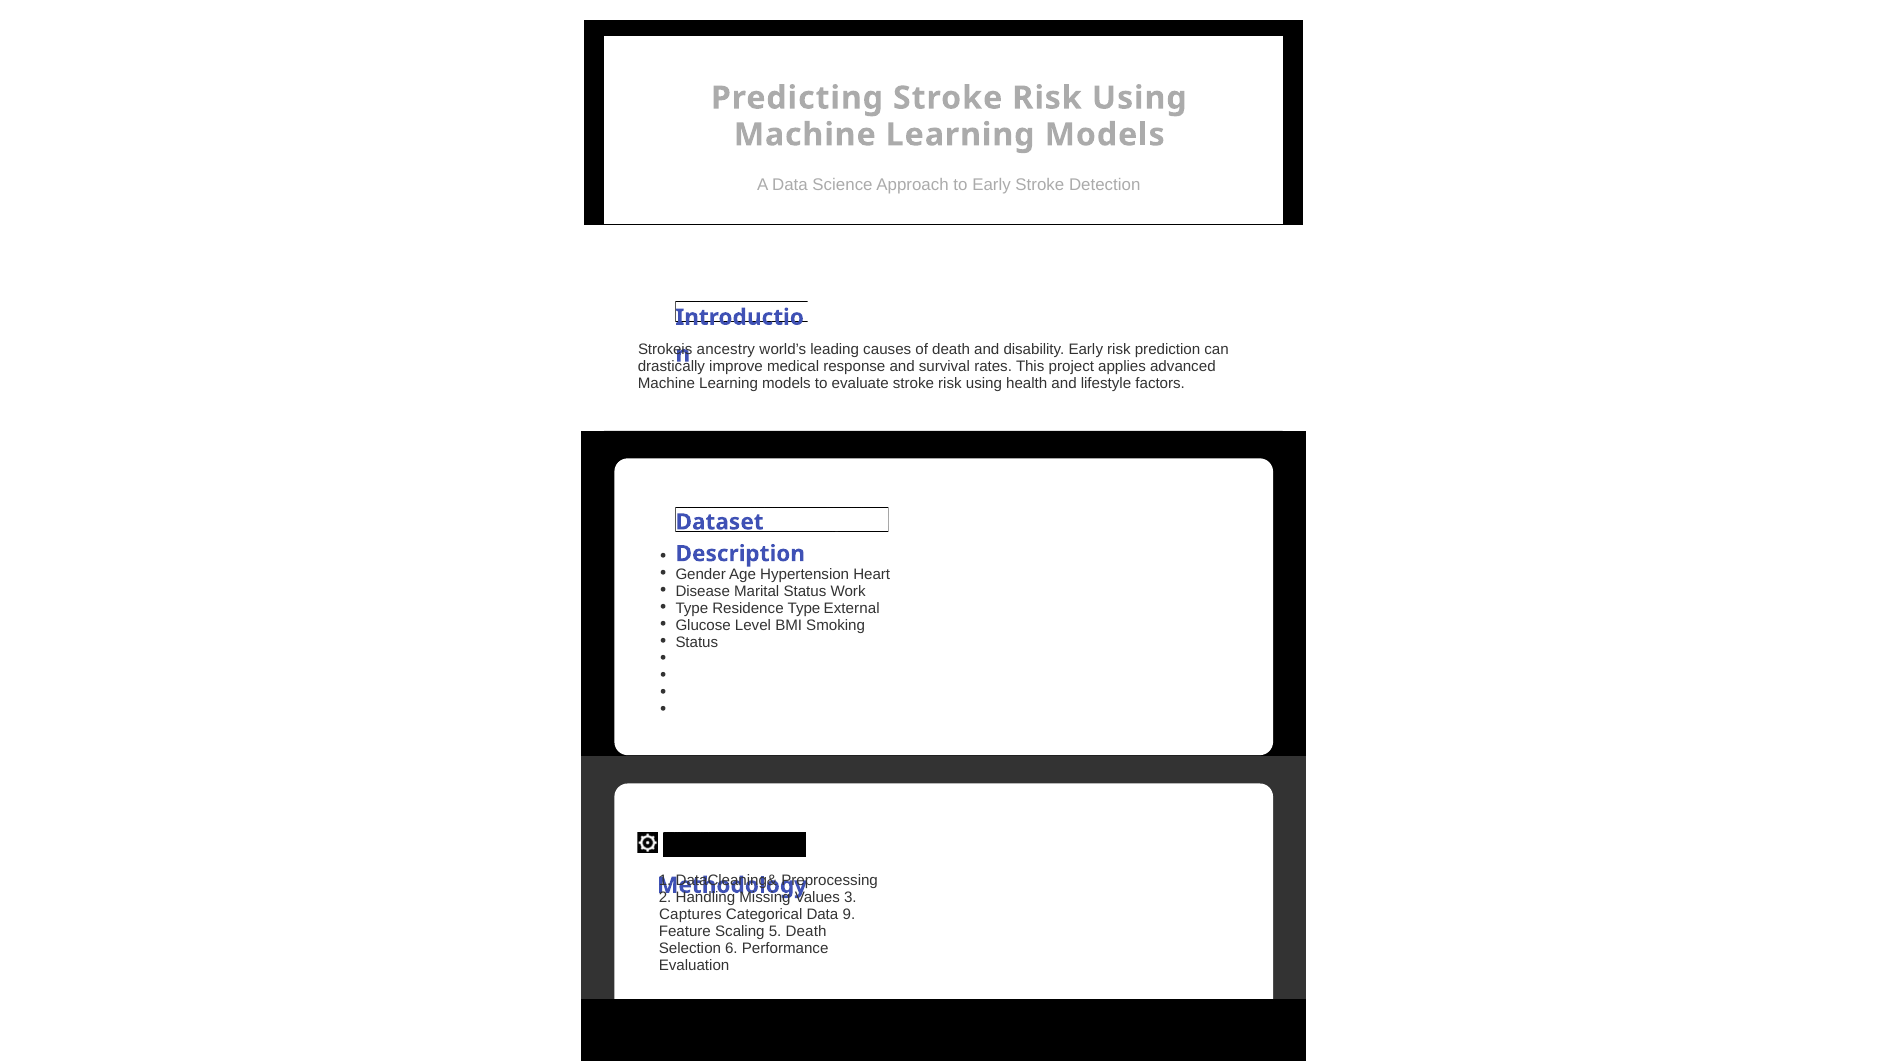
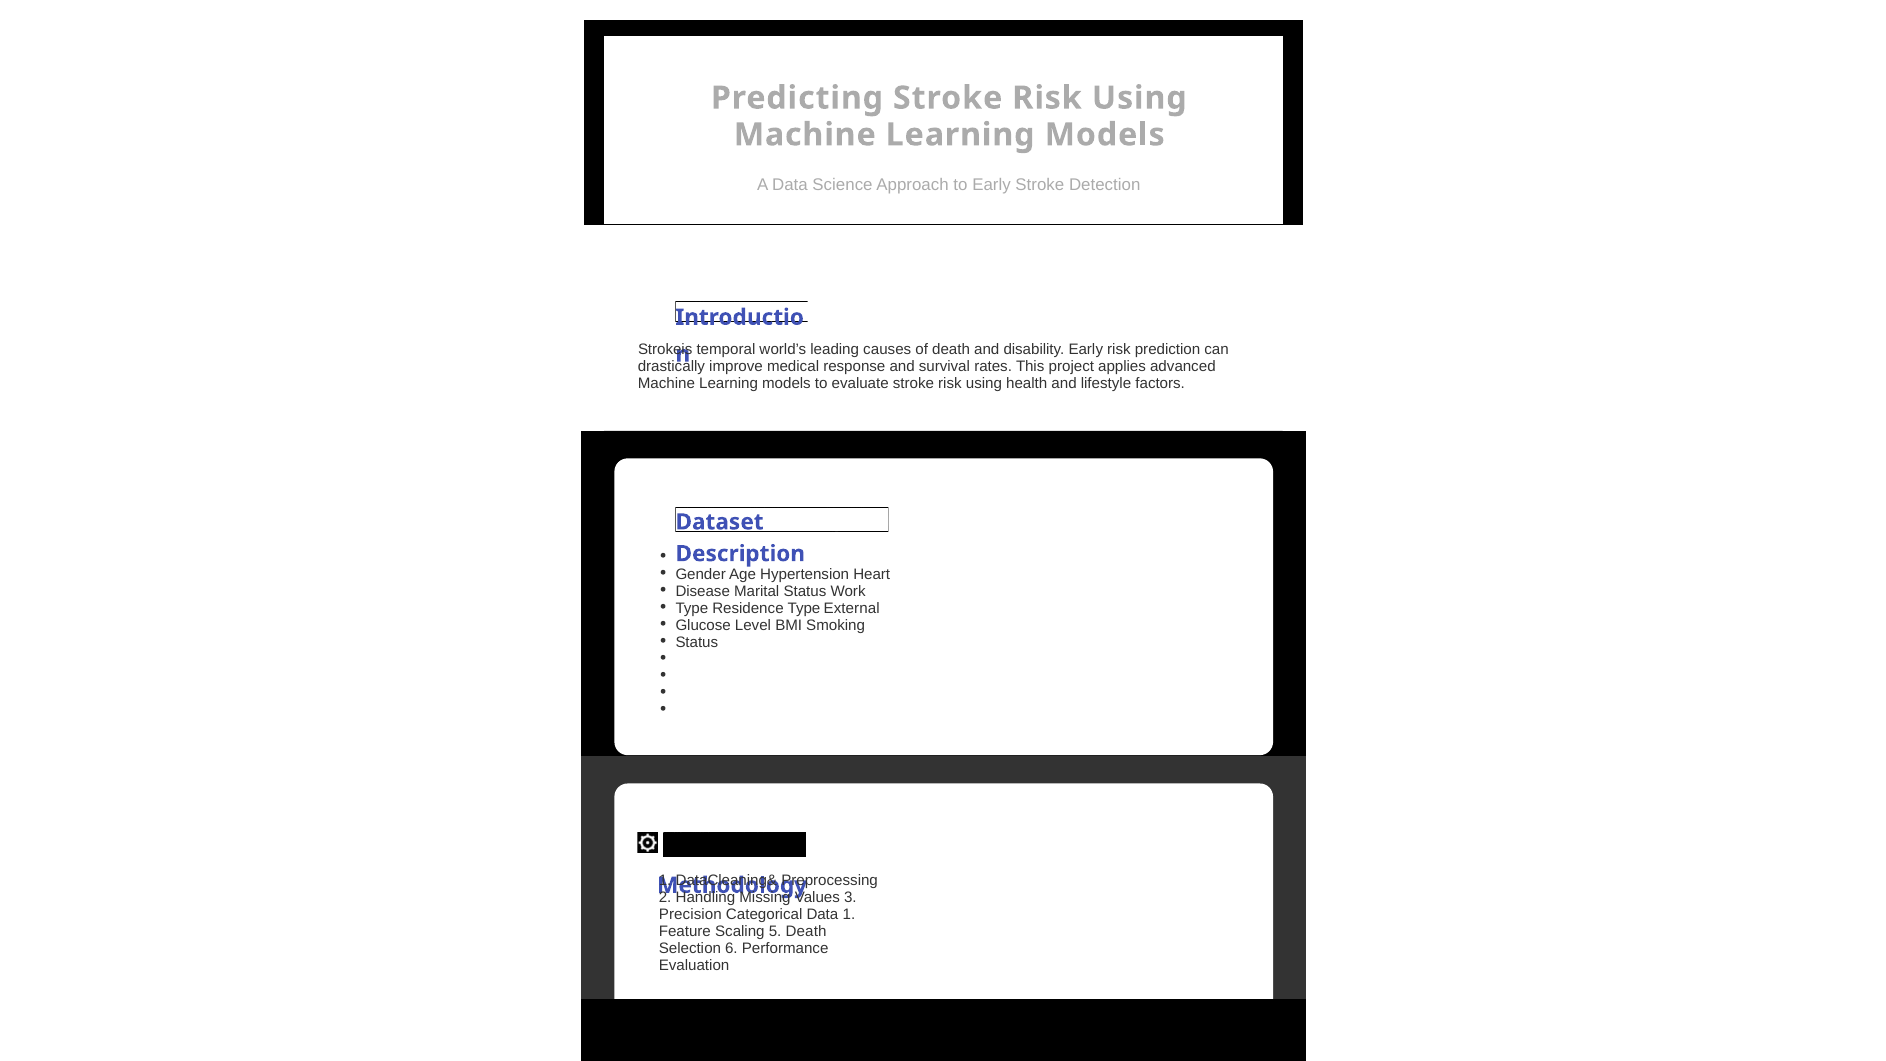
ancestry: ancestry -> temporal
Captures: Captures -> Precision
Data 9: 9 -> 1
